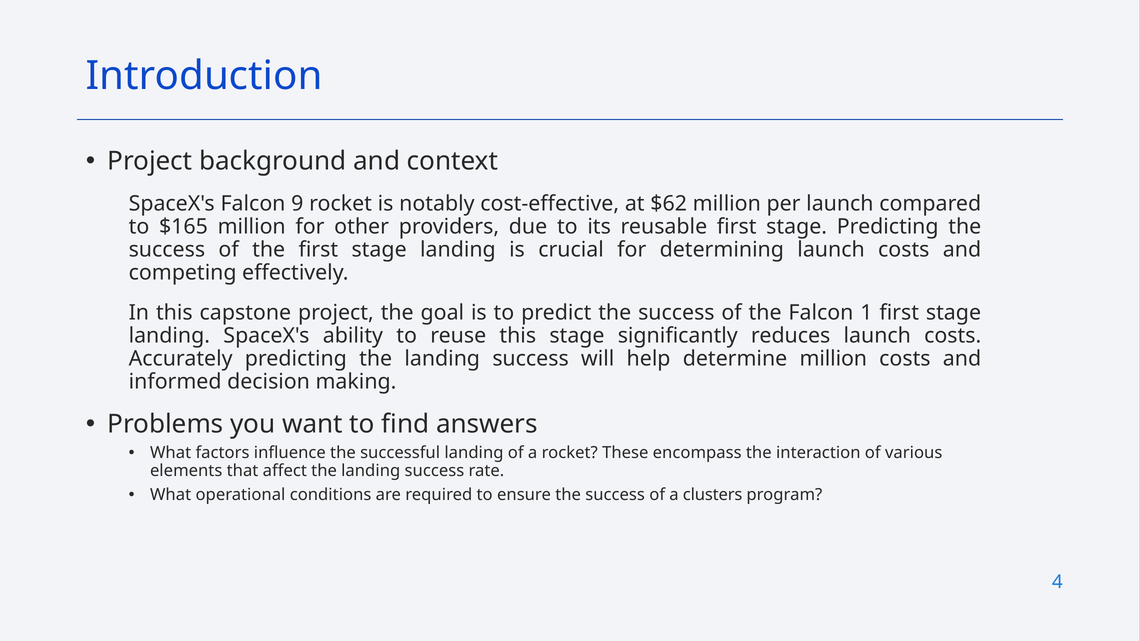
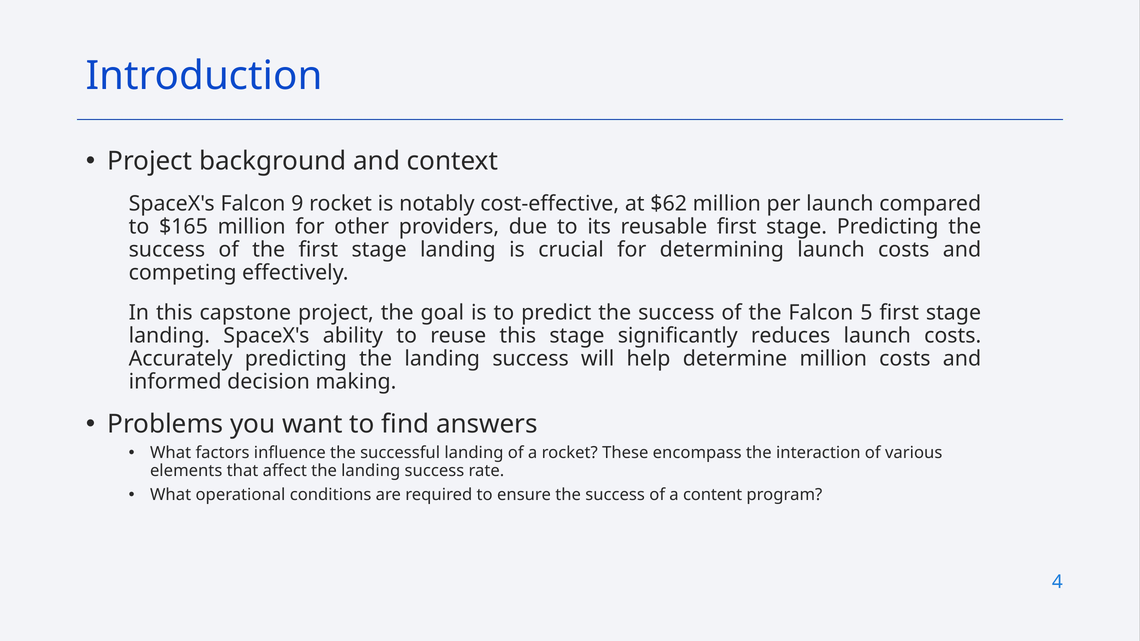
1: 1 -> 5
clusters: clusters -> content
